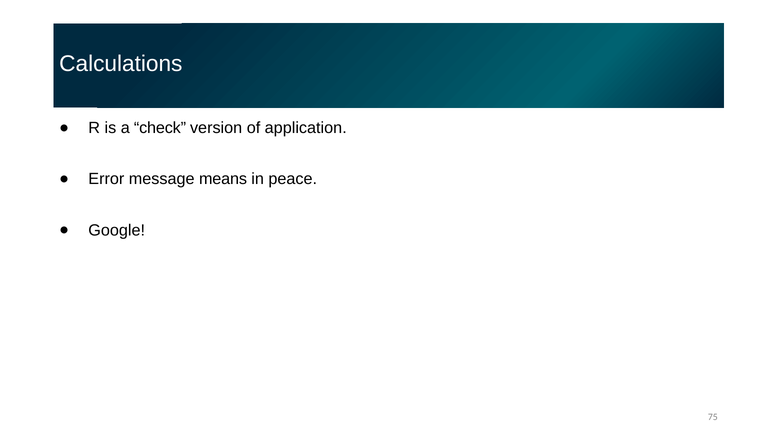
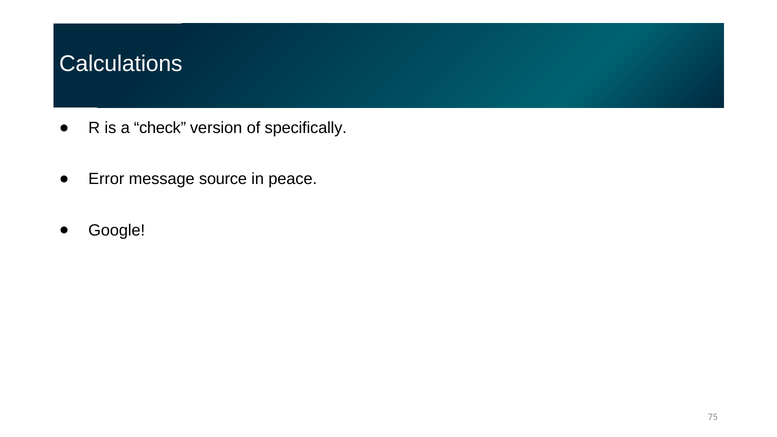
application: application -> specifically
means: means -> source
